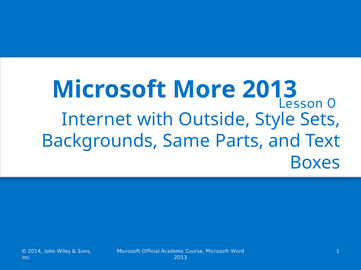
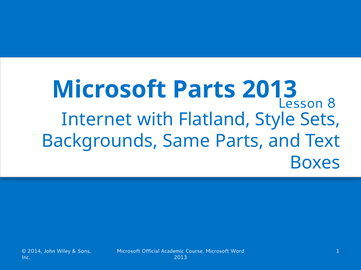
Microsoft More: More -> Parts
0: 0 -> 8
Outside: Outside -> Flatland
